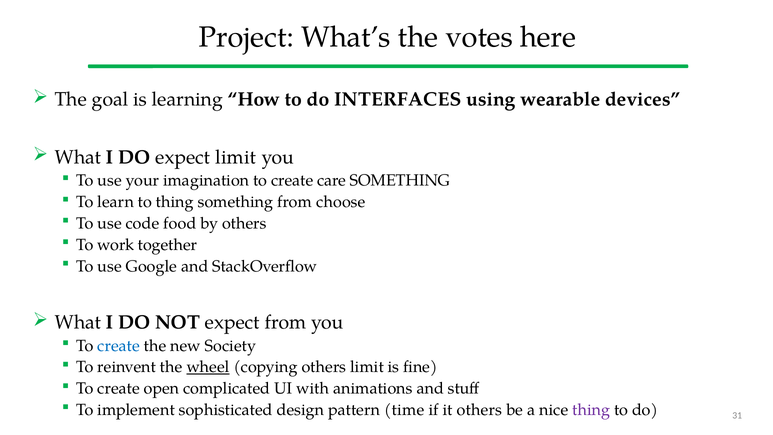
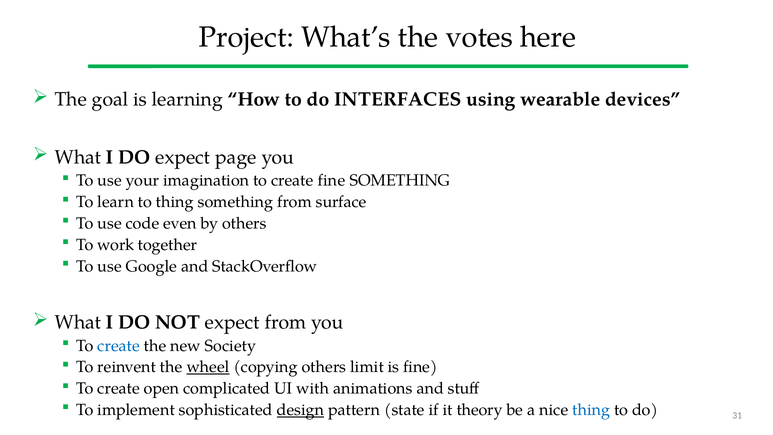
expect limit: limit -> page
create care: care -> fine
choose: choose -> surface
food: food -> even
design underline: none -> present
time: time -> state
it others: others -> theory
thing at (591, 410) colour: purple -> blue
